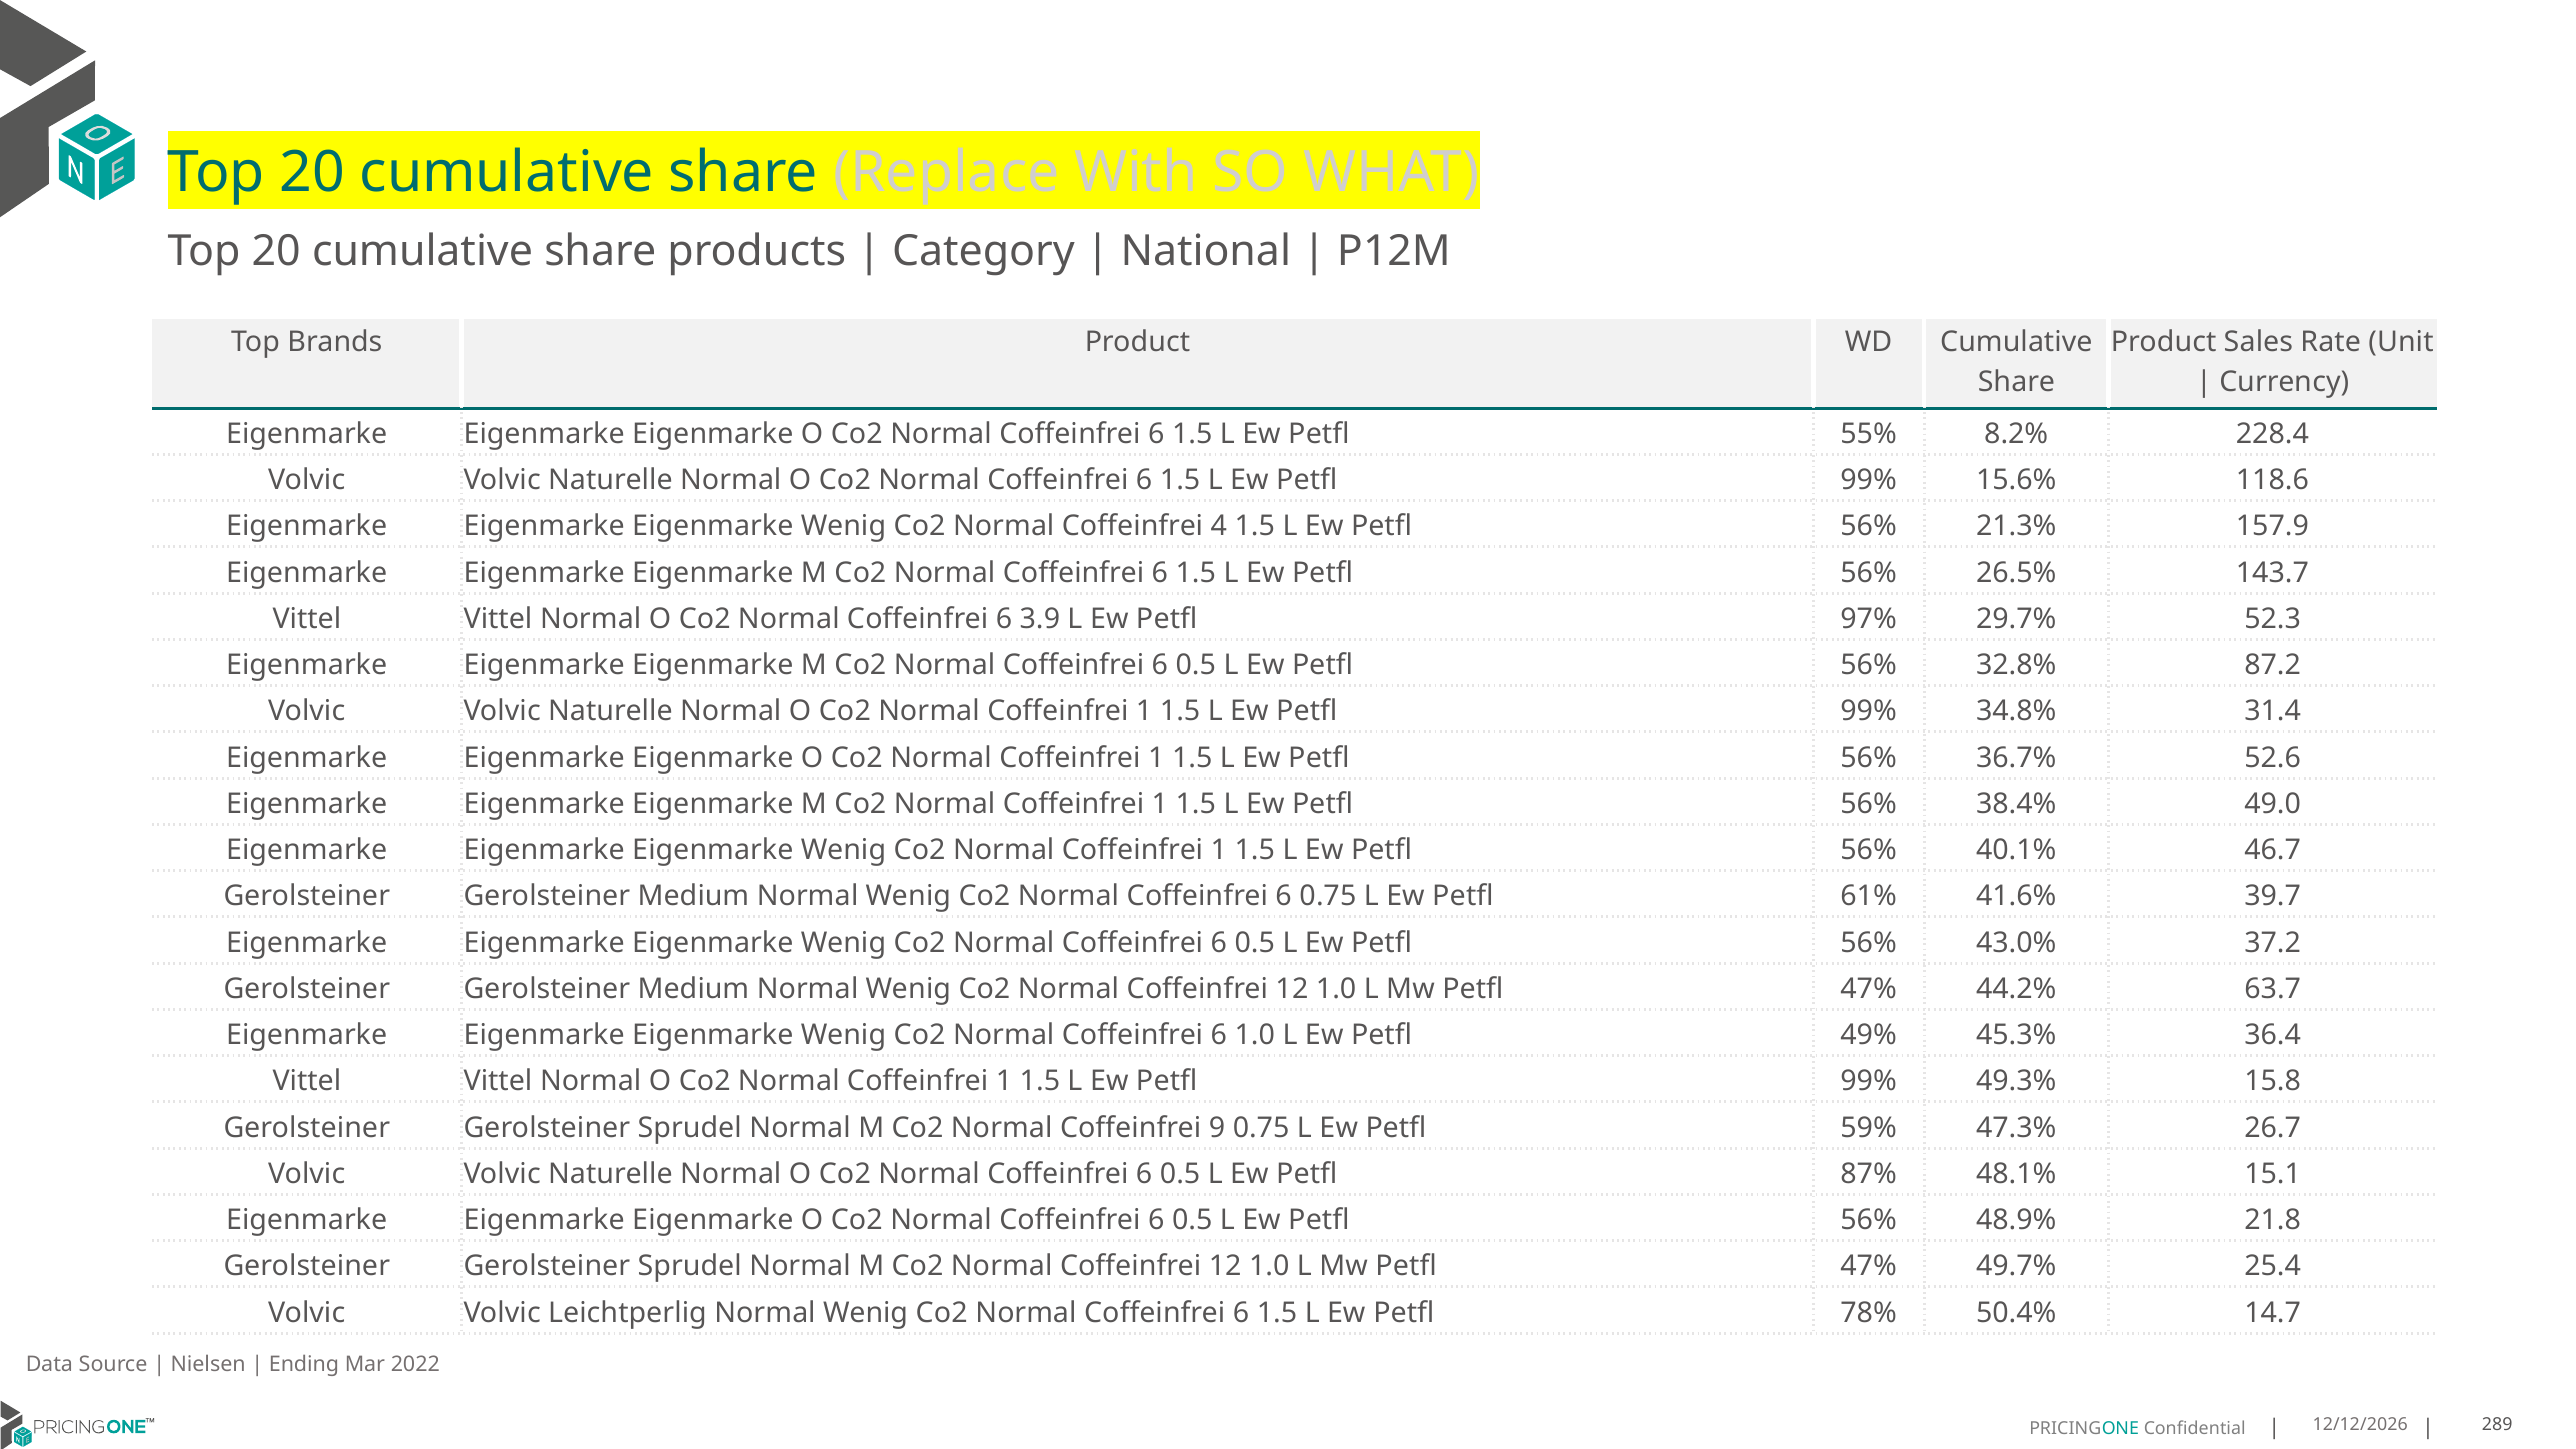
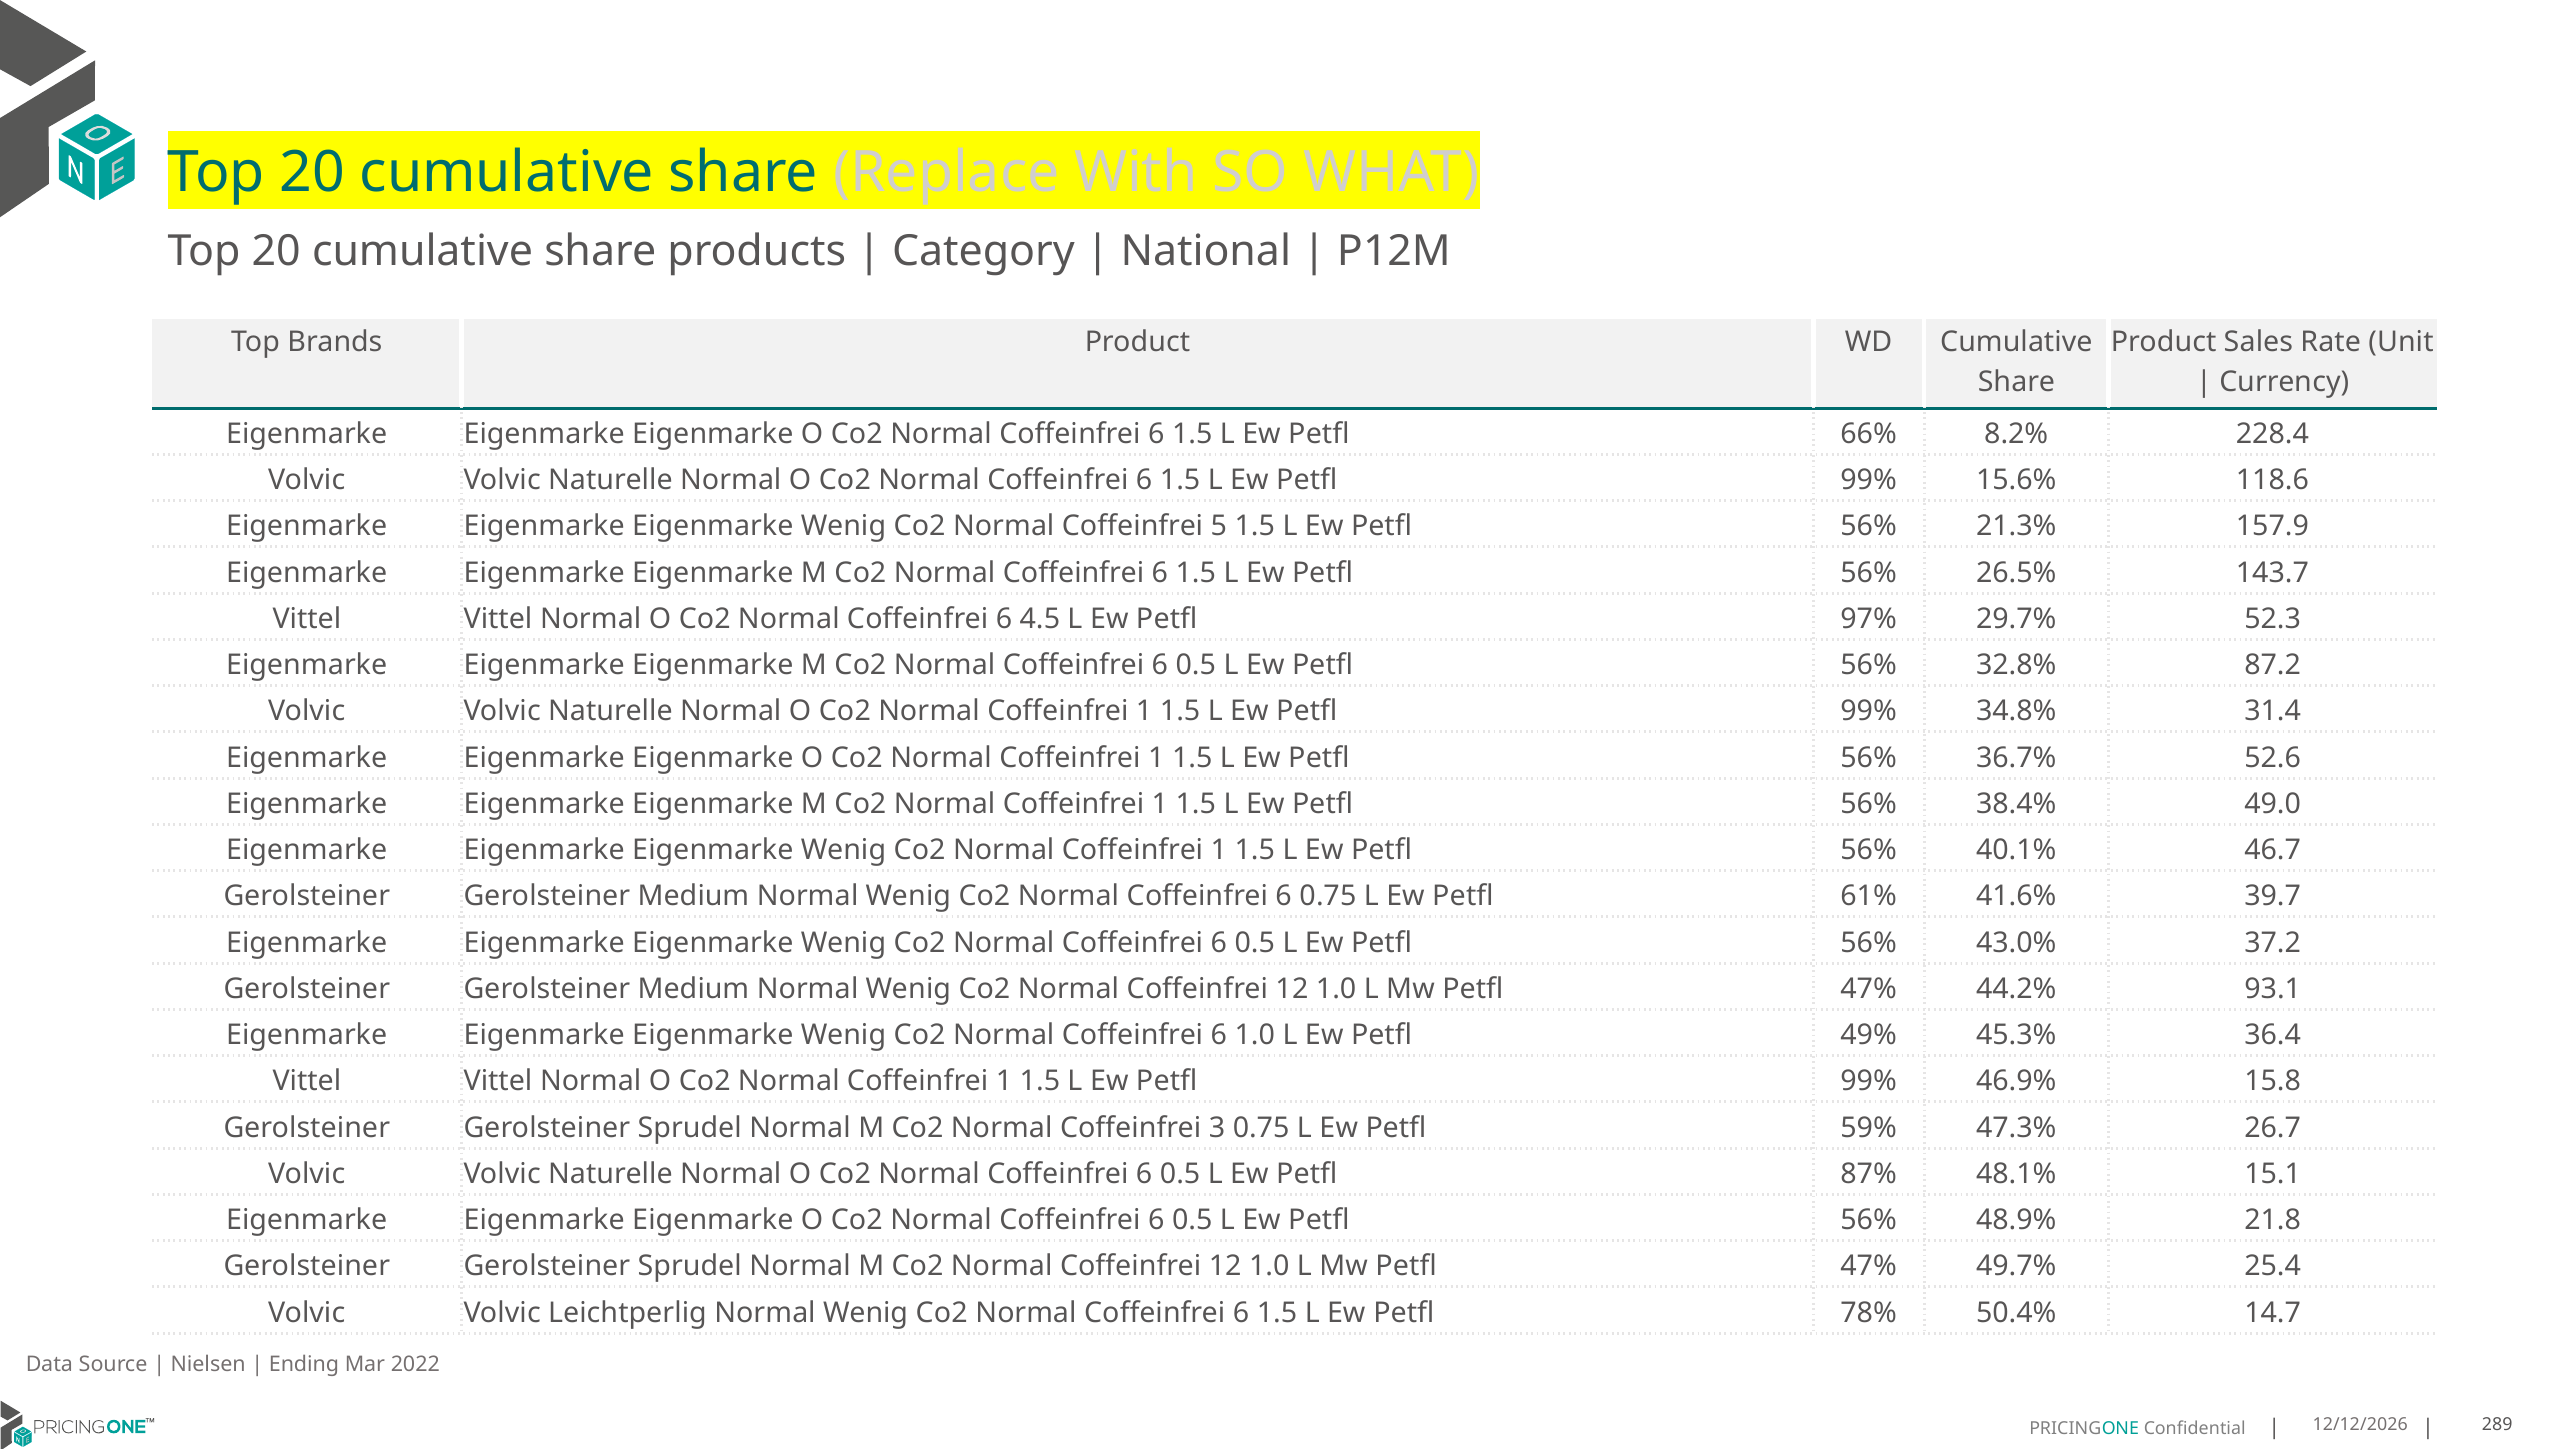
55%: 55% -> 66%
4: 4 -> 5
3.9: 3.9 -> 4.5
63.7: 63.7 -> 93.1
49.3%: 49.3% -> 46.9%
9: 9 -> 3
